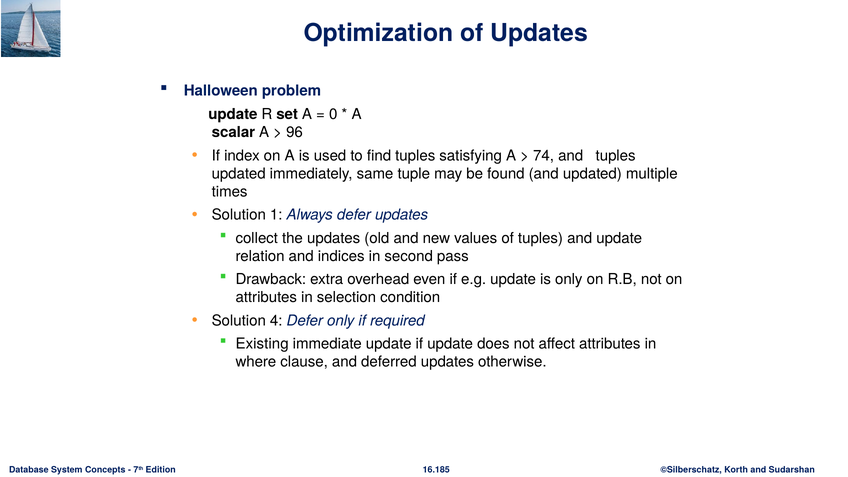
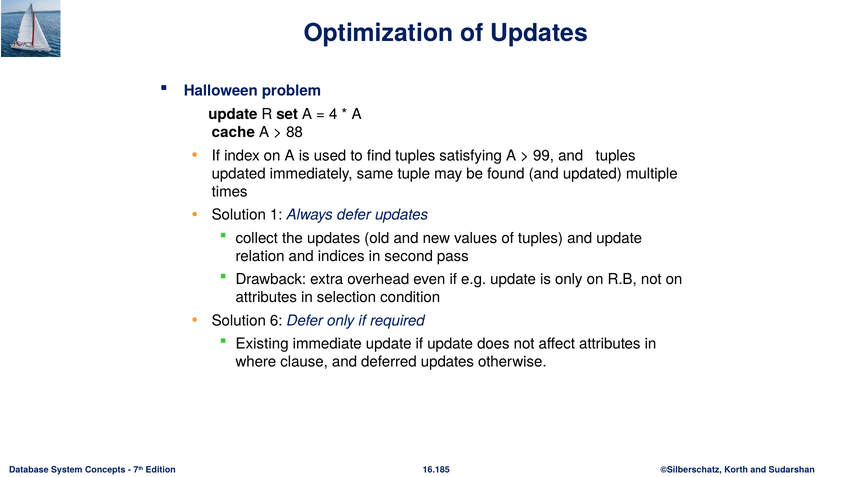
0: 0 -> 4
scalar: scalar -> cache
96: 96 -> 88
74: 74 -> 99
4: 4 -> 6
